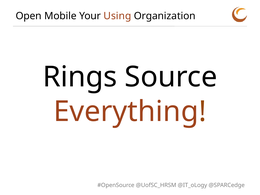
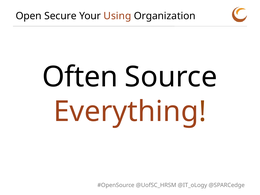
Mobile: Mobile -> Secure
Rings: Rings -> Often
